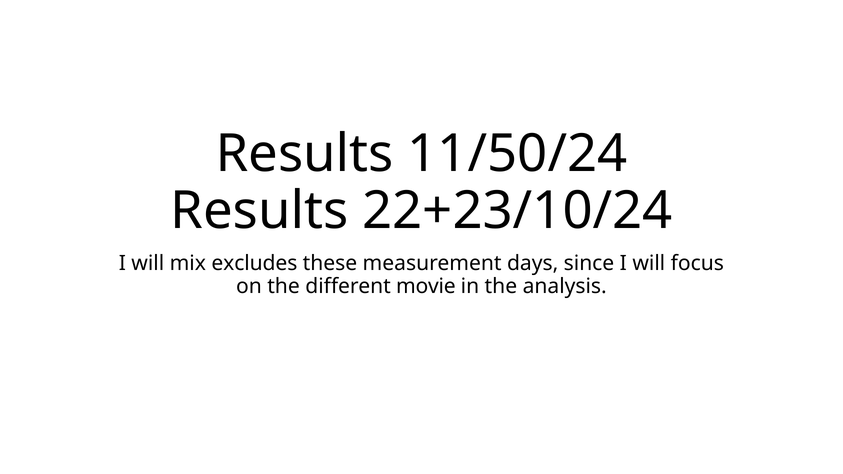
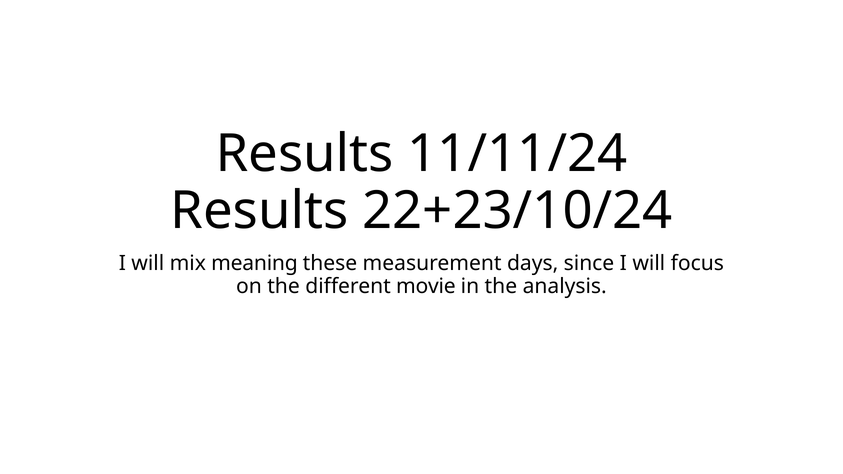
11/50/24: 11/50/24 -> 11/11/24
excludes: excludes -> meaning
